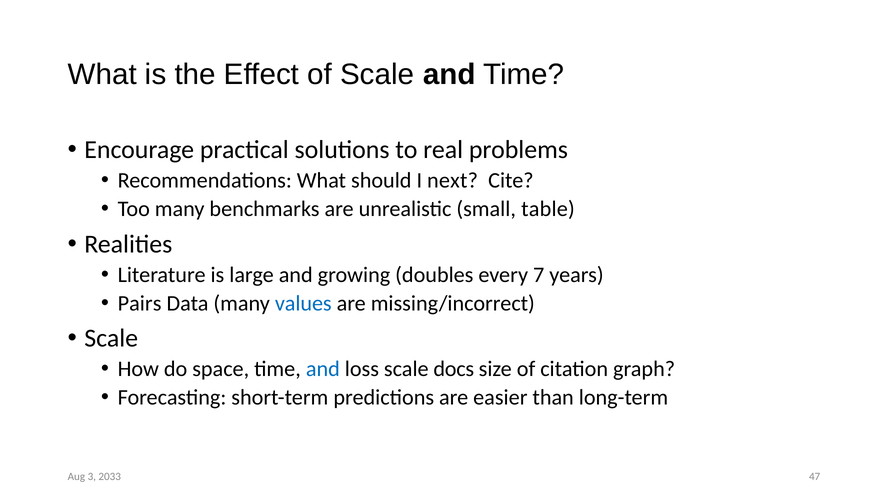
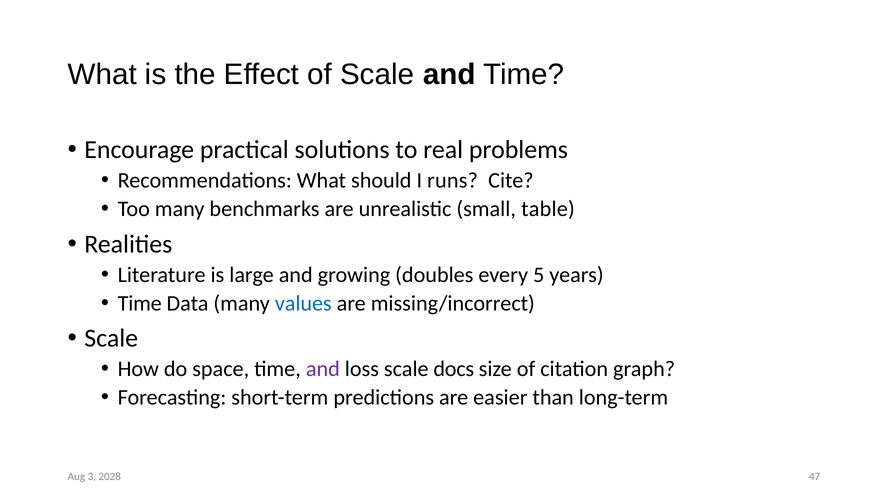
next: next -> runs
7: 7 -> 5
Pairs at (140, 304): Pairs -> Time
and at (323, 369) colour: blue -> purple
2033: 2033 -> 2028
